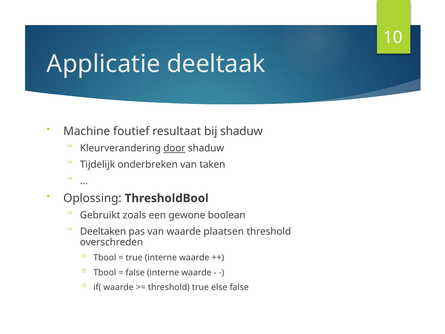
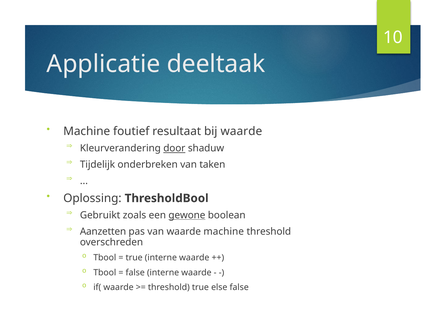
bij shaduw: shaduw -> waarde
gewone underline: none -> present
Deeltaken: Deeltaken -> Aanzetten
waarde plaatsen: plaatsen -> machine
